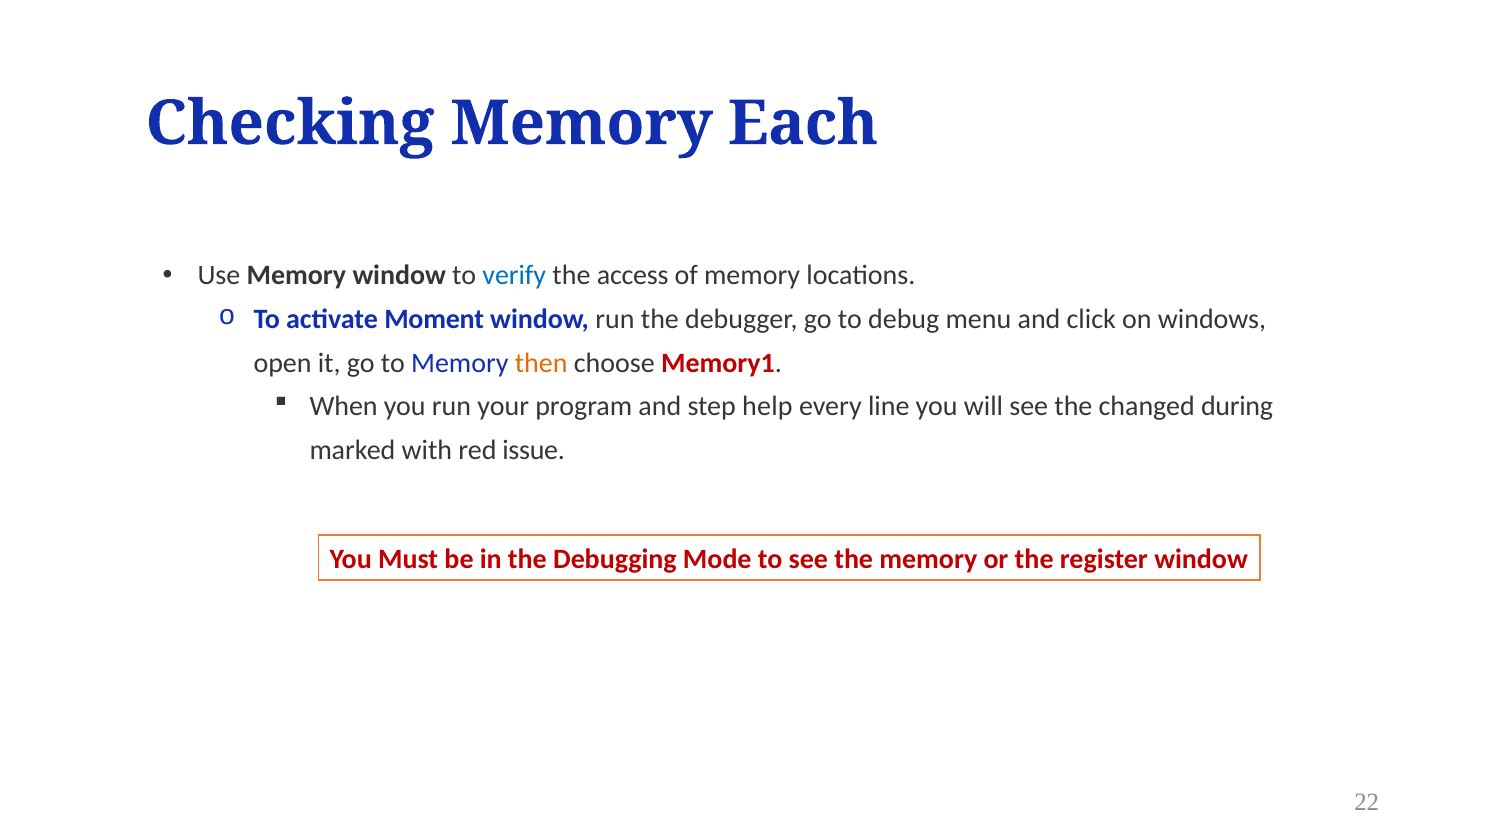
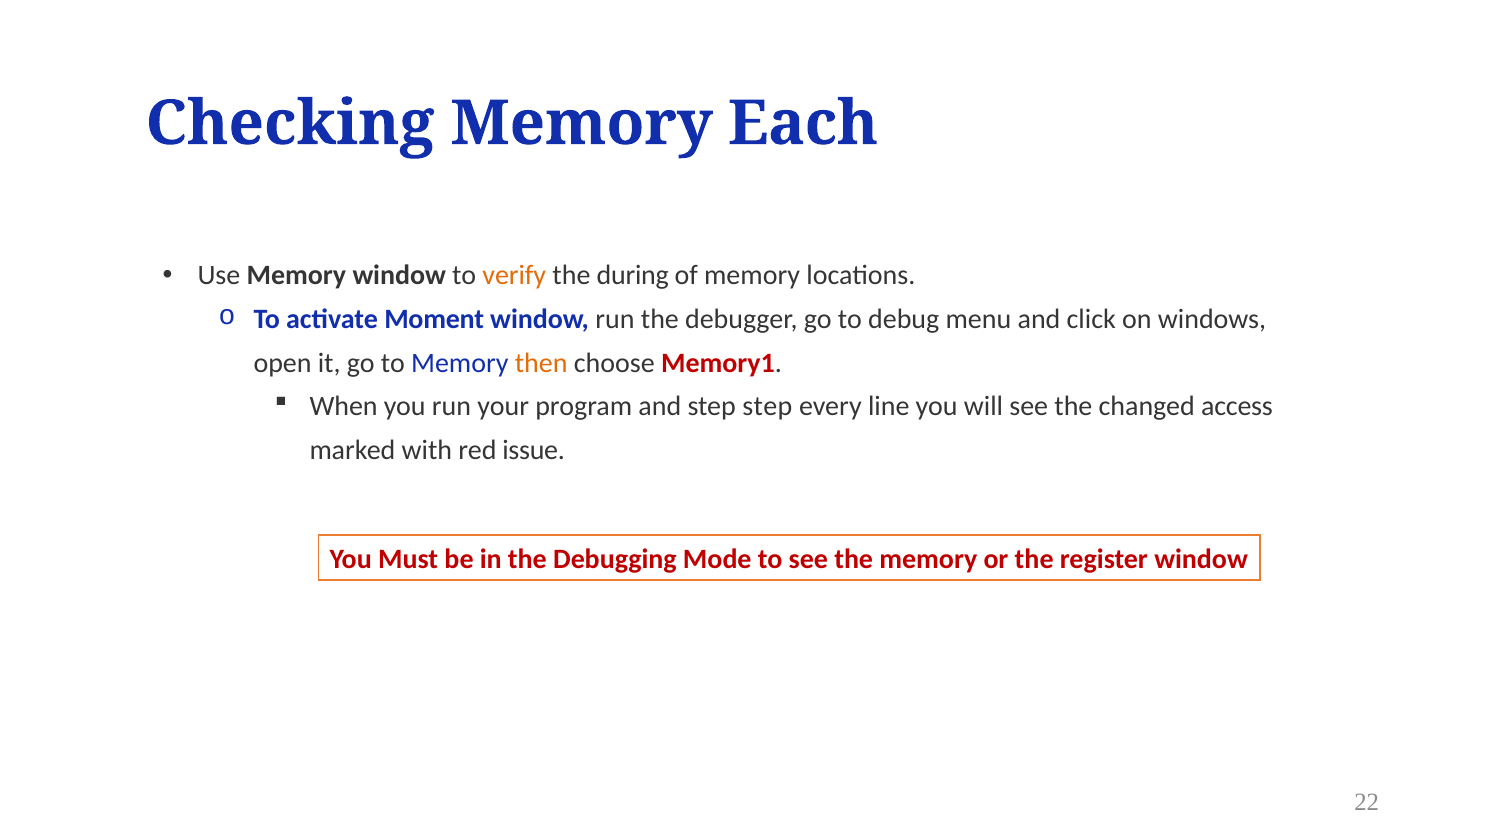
verify colour: blue -> orange
access: access -> during
step help: help -> step
during: during -> access
